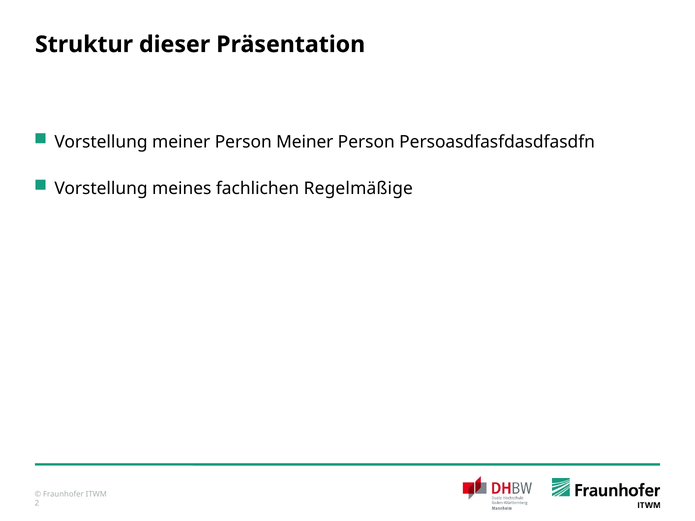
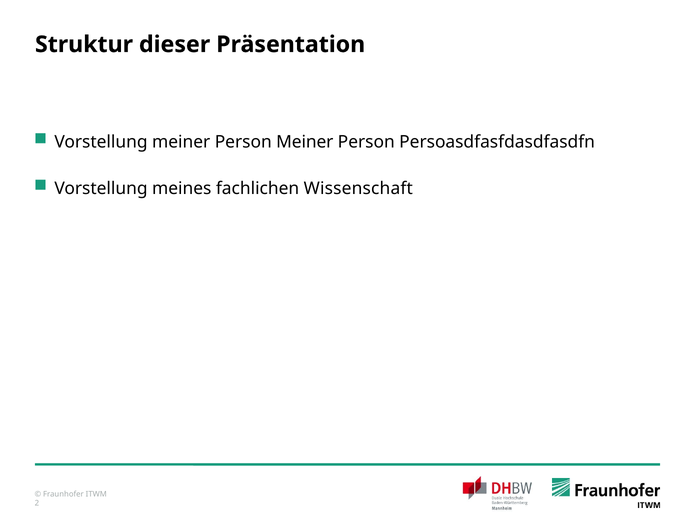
Regelmäßige: Regelmäßige -> Wissenschaft
